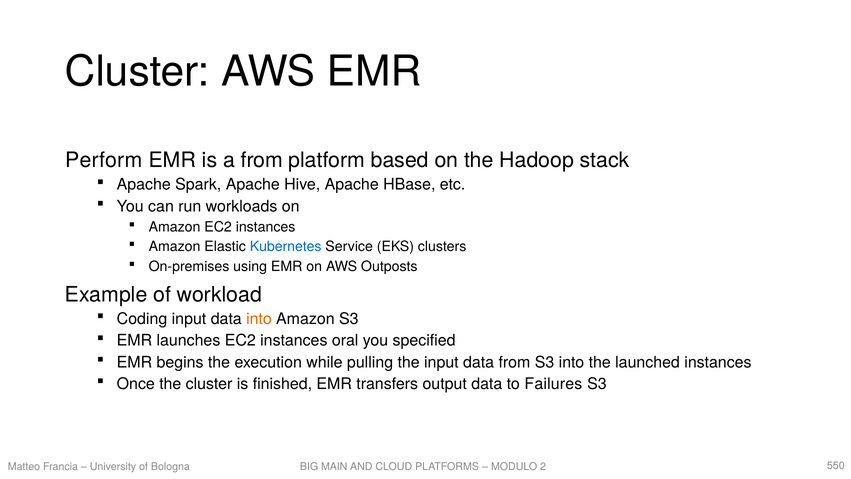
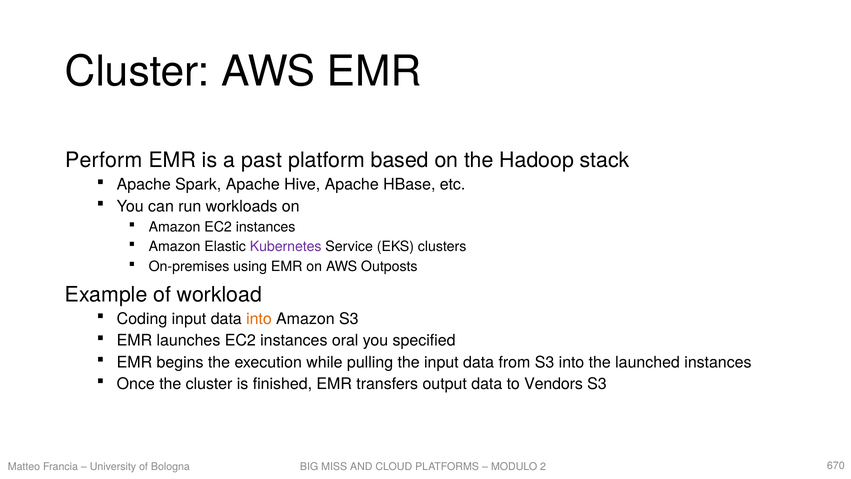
a from: from -> past
Kubernetes colour: blue -> purple
Failures: Failures -> Vendors
MAIN: MAIN -> MISS
550: 550 -> 670
